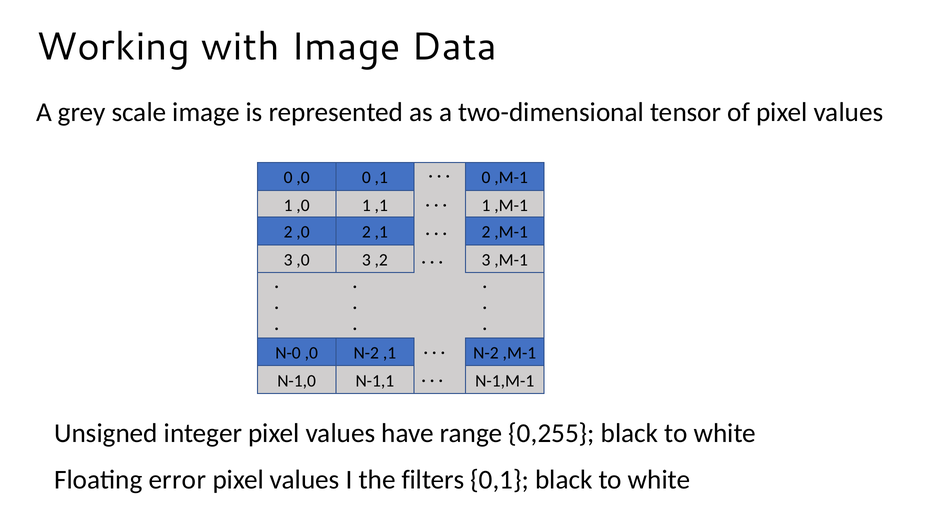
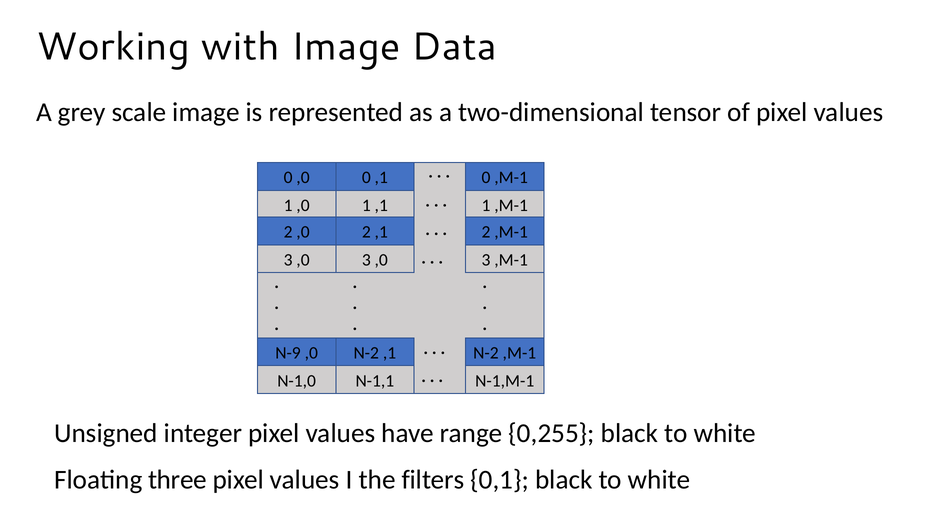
,2 at (381, 260): ,2 -> ,0
N-0: N-0 -> N-9
error: error -> three
